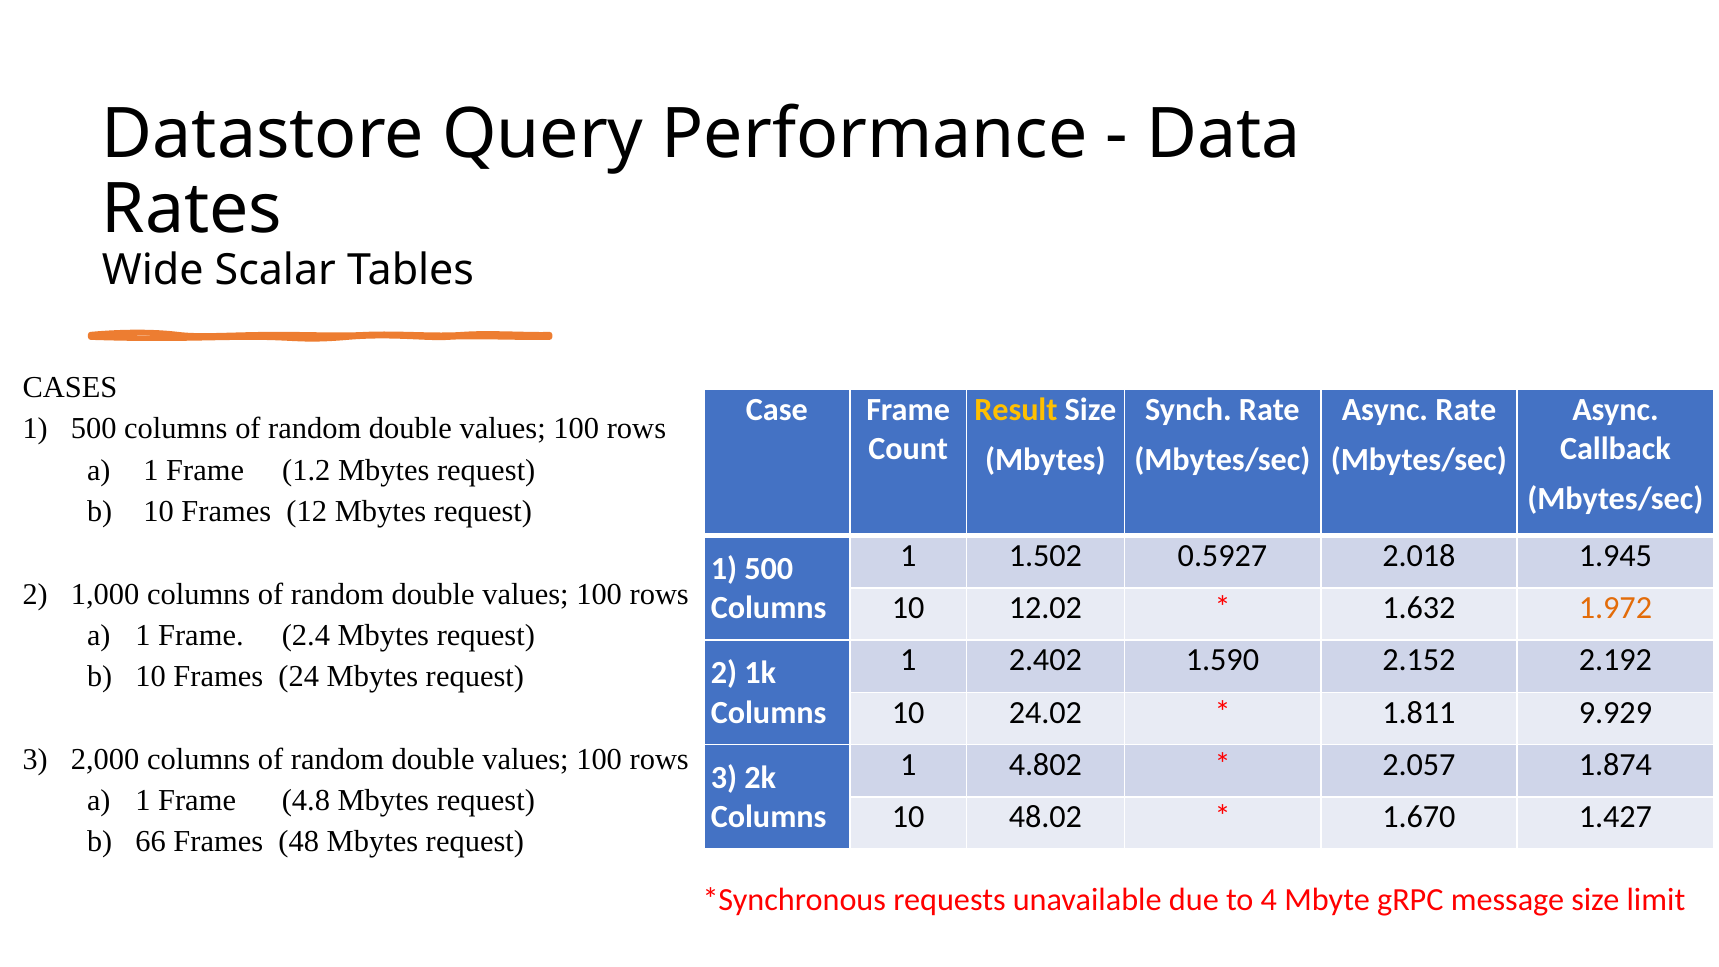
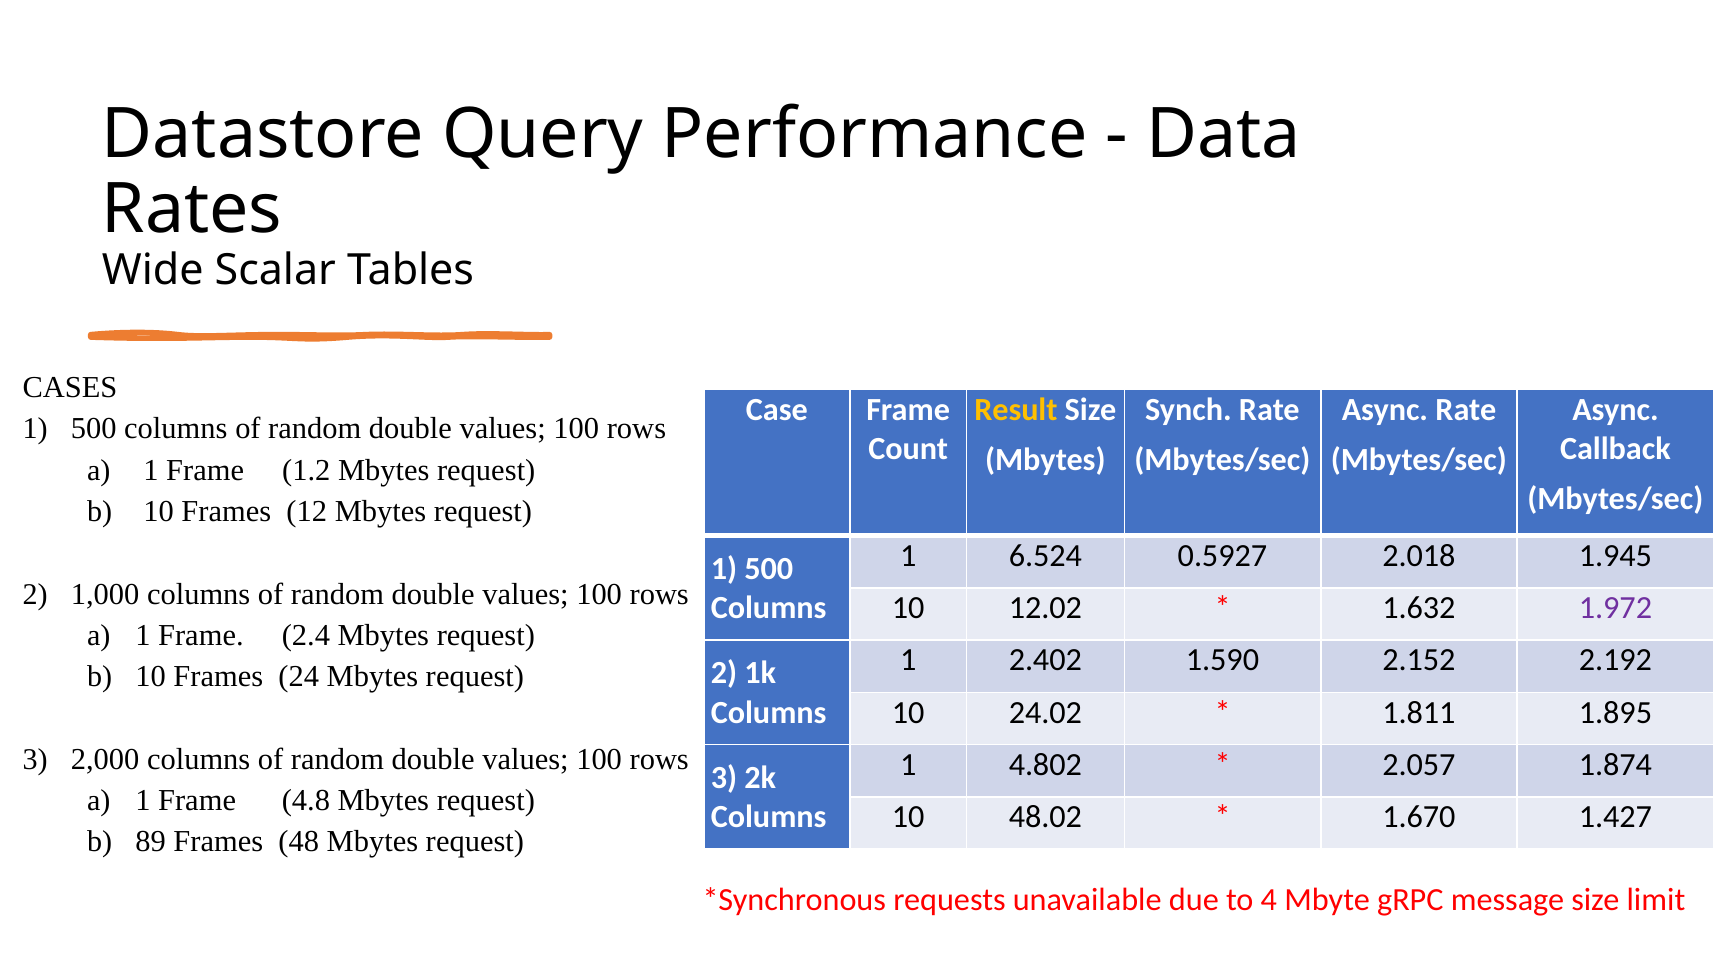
1.502: 1.502 -> 6.524
1.972 colour: orange -> purple
9.929: 9.929 -> 1.895
66: 66 -> 89
